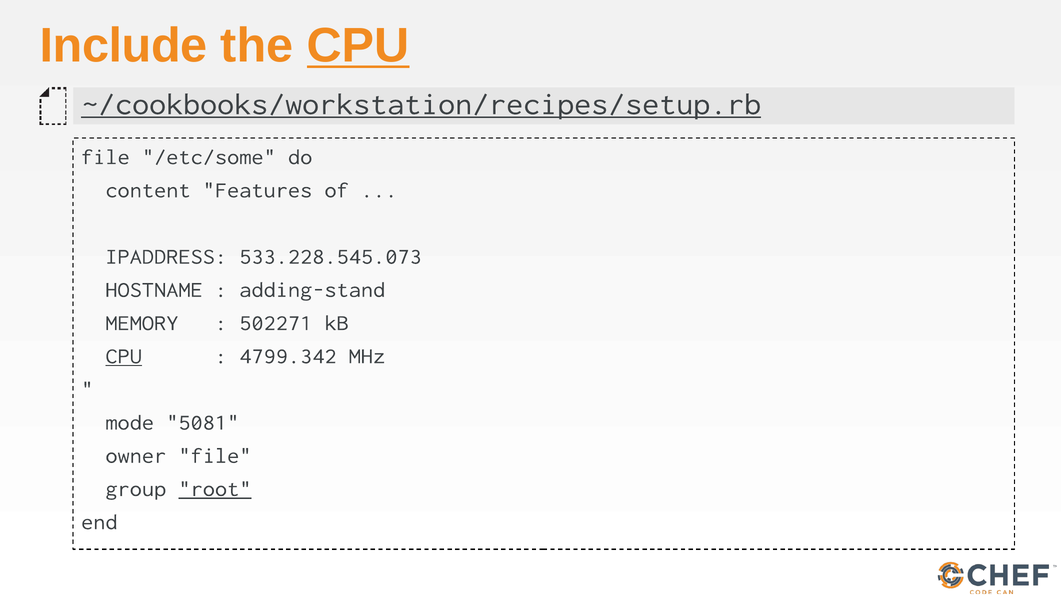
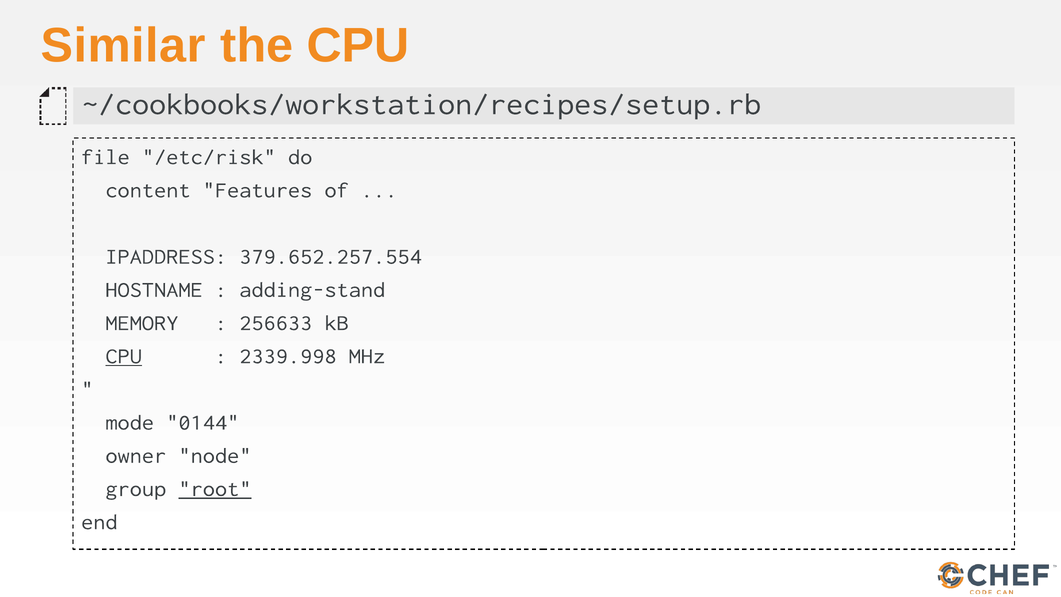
Include: Include -> Similar
CPU at (358, 46) underline: present -> none
~/cookbooks/workstation/recipes/setup.rb underline: present -> none
/etc/some: /etc/some -> /etc/risk
533.228.545.073: 533.228.545.073 -> 379.652.257.554
502271: 502271 -> 256633
4799.342: 4799.342 -> 2339.998
5081: 5081 -> 0144
owner file: file -> node
